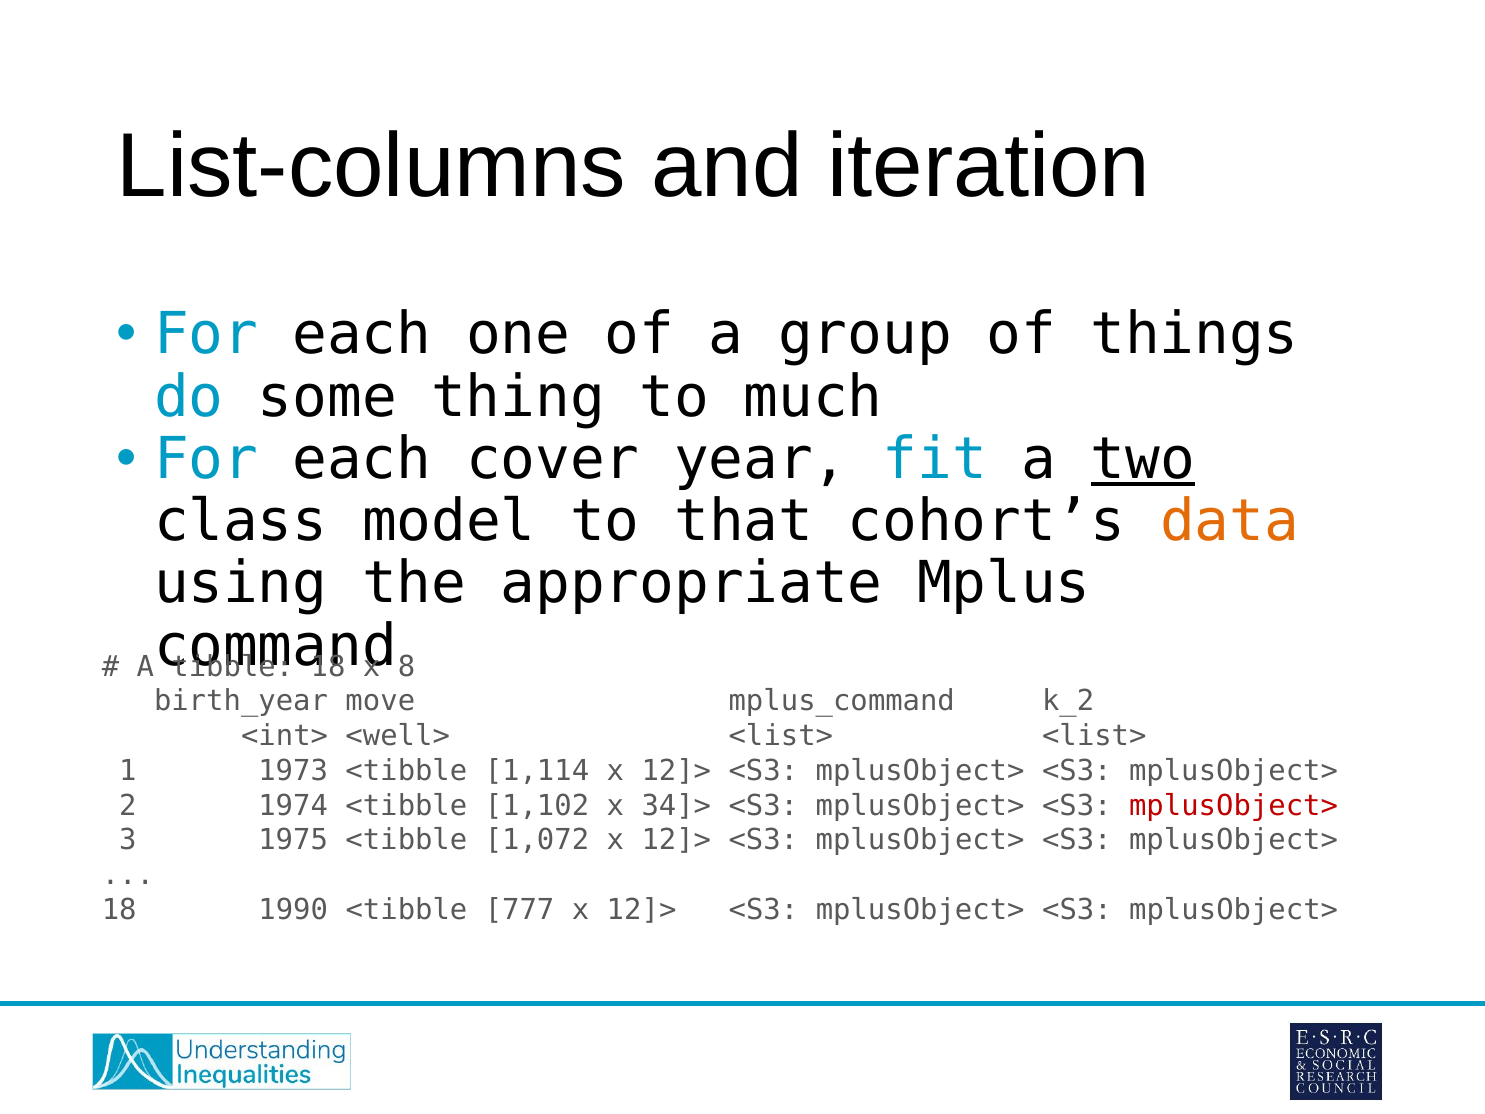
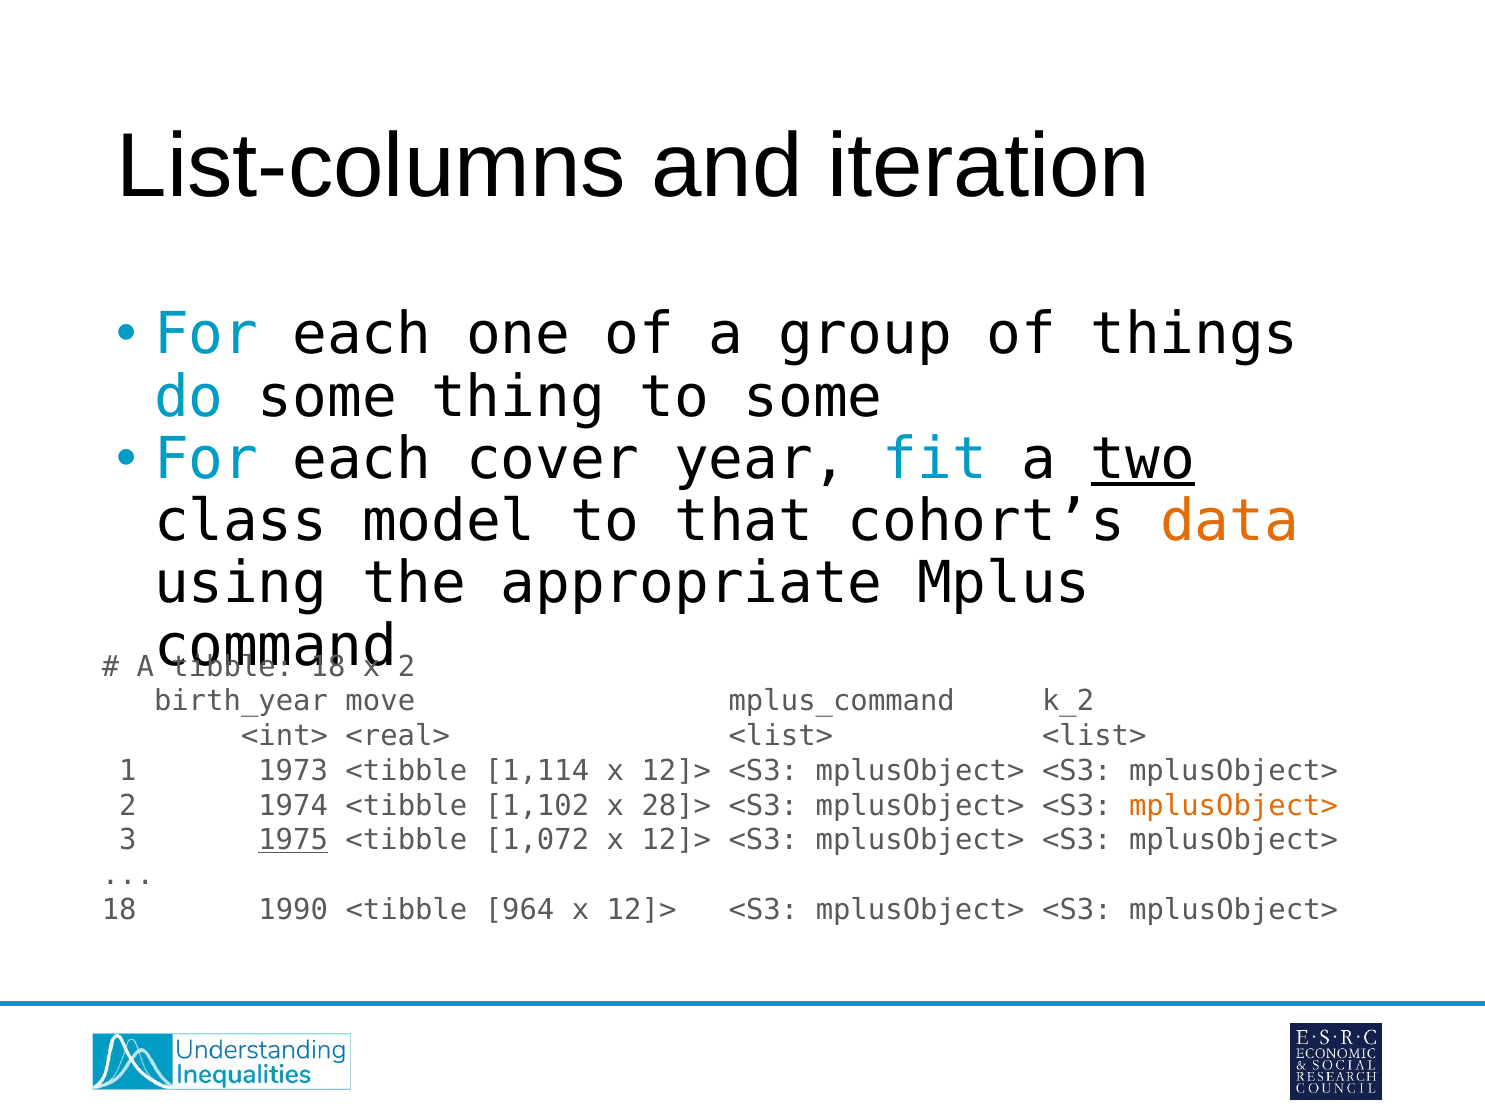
to much: much -> some
8 at (406, 667): 8 -> 2
<well>: <well> -> <real>
34]>: 34]> -> 28]>
mplusObject> at (1234, 805) colour: red -> orange
1975 underline: none -> present
777: 777 -> 964
